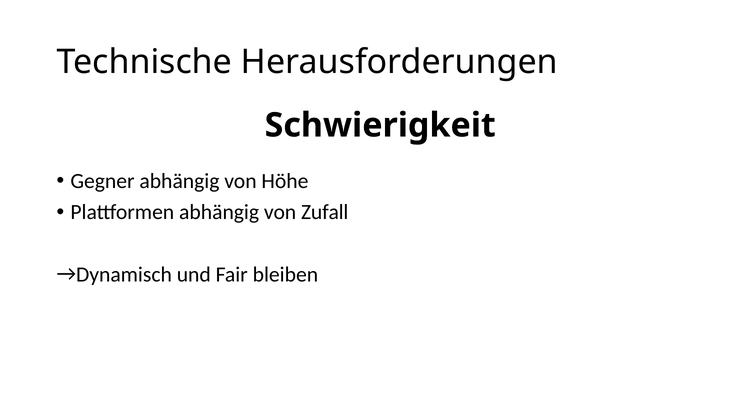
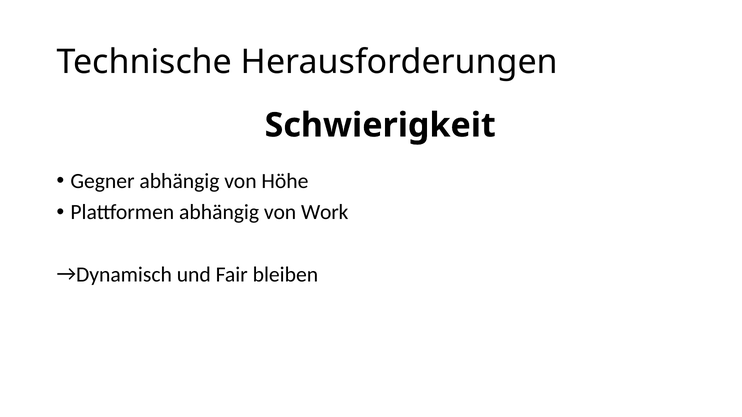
Zufall: Zufall -> Work
